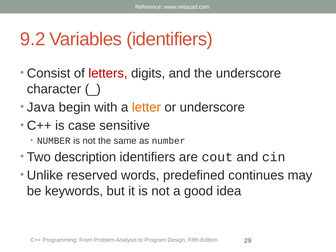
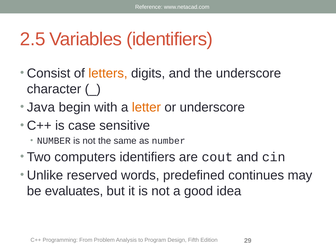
9.2: 9.2 -> 2.5
letters colour: red -> orange
description: description -> computers
keywords: keywords -> evaluates
